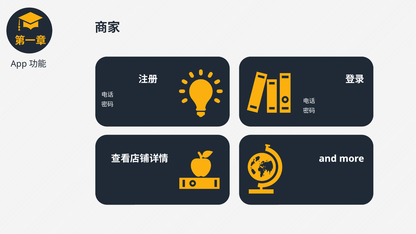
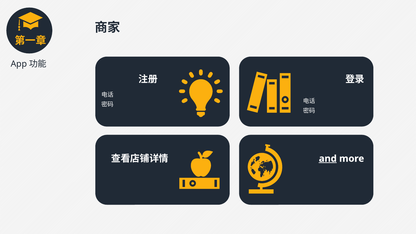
and underline: none -> present
